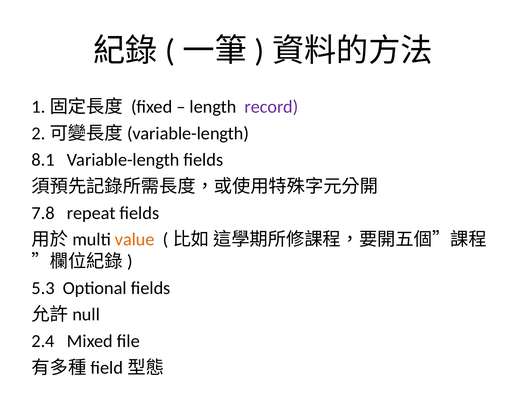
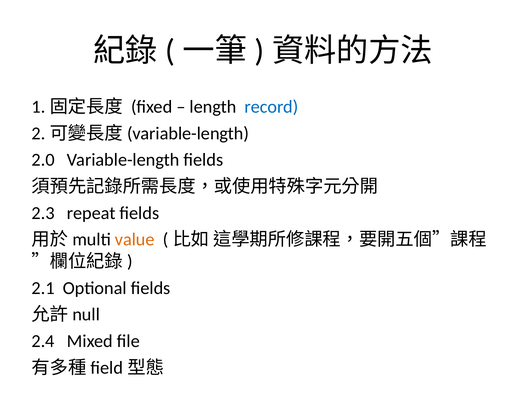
record colour: purple -> blue
8.1: 8.1 -> 2.0
7.8: 7.8 -> 2.3
5.3: 5.3 -> 2.1
